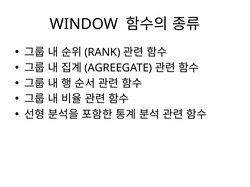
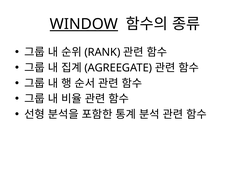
WINDOW underline: none -> present
